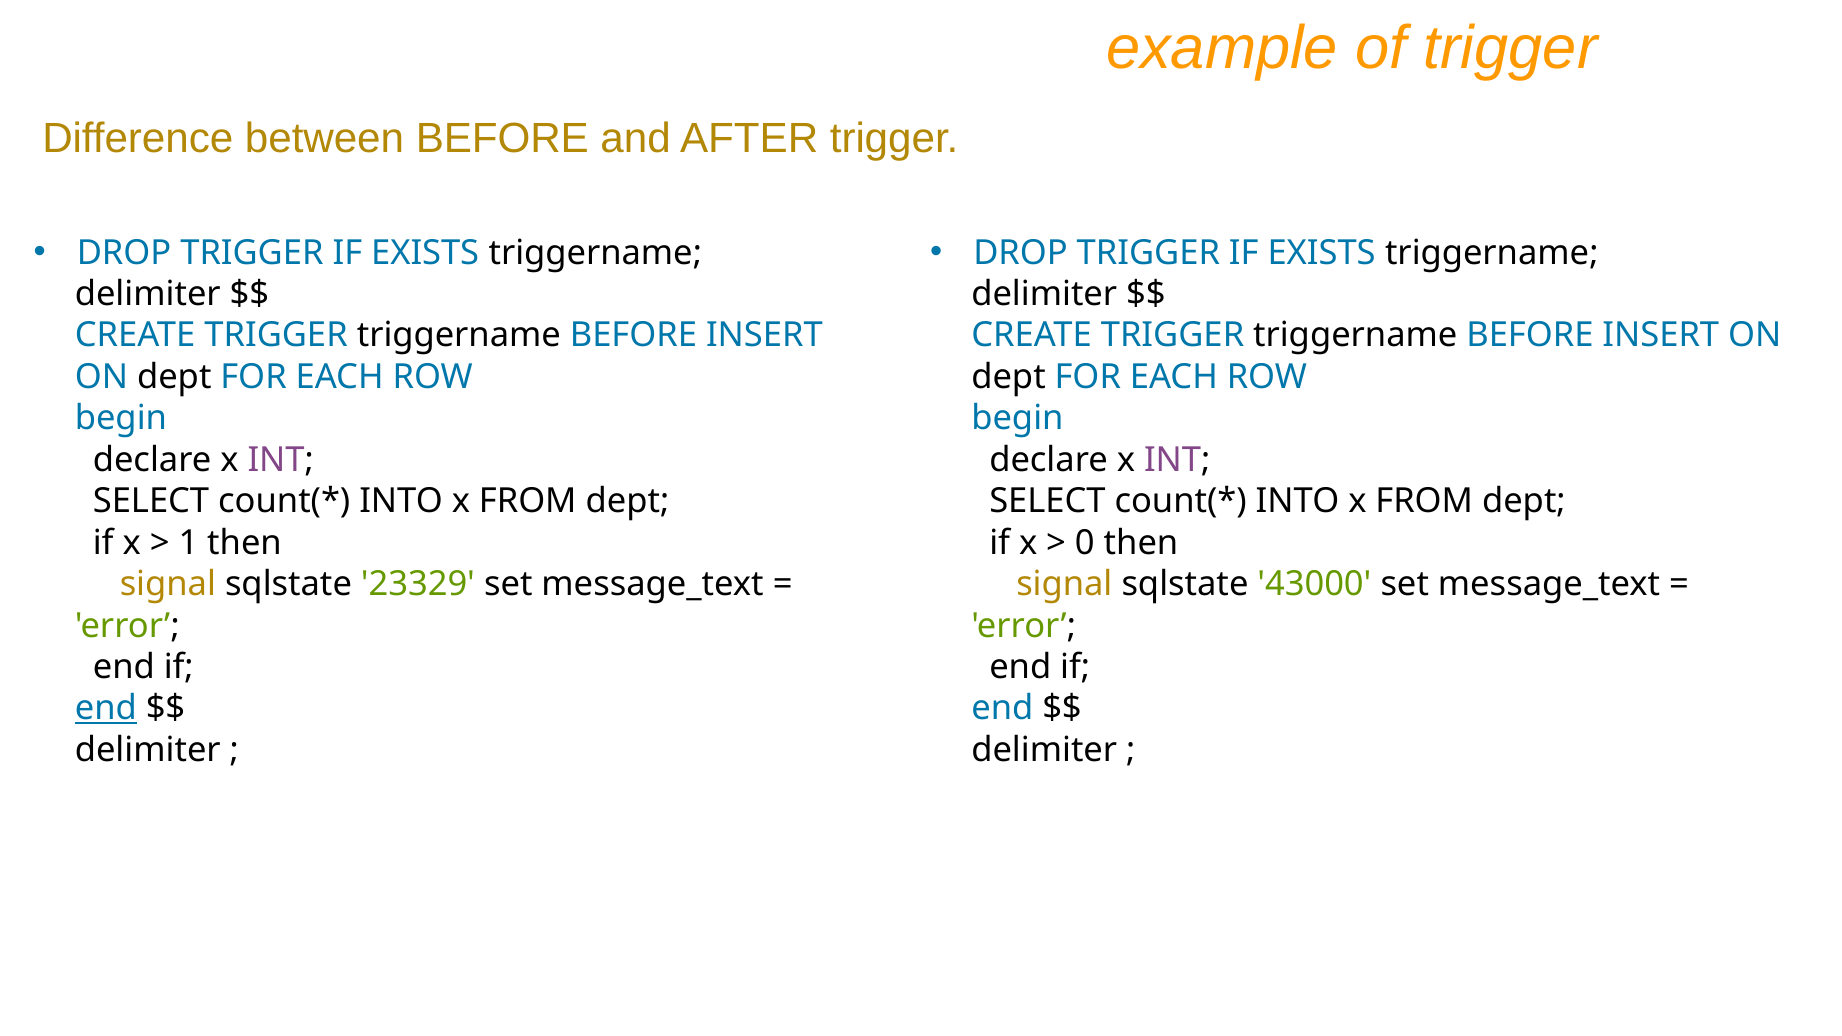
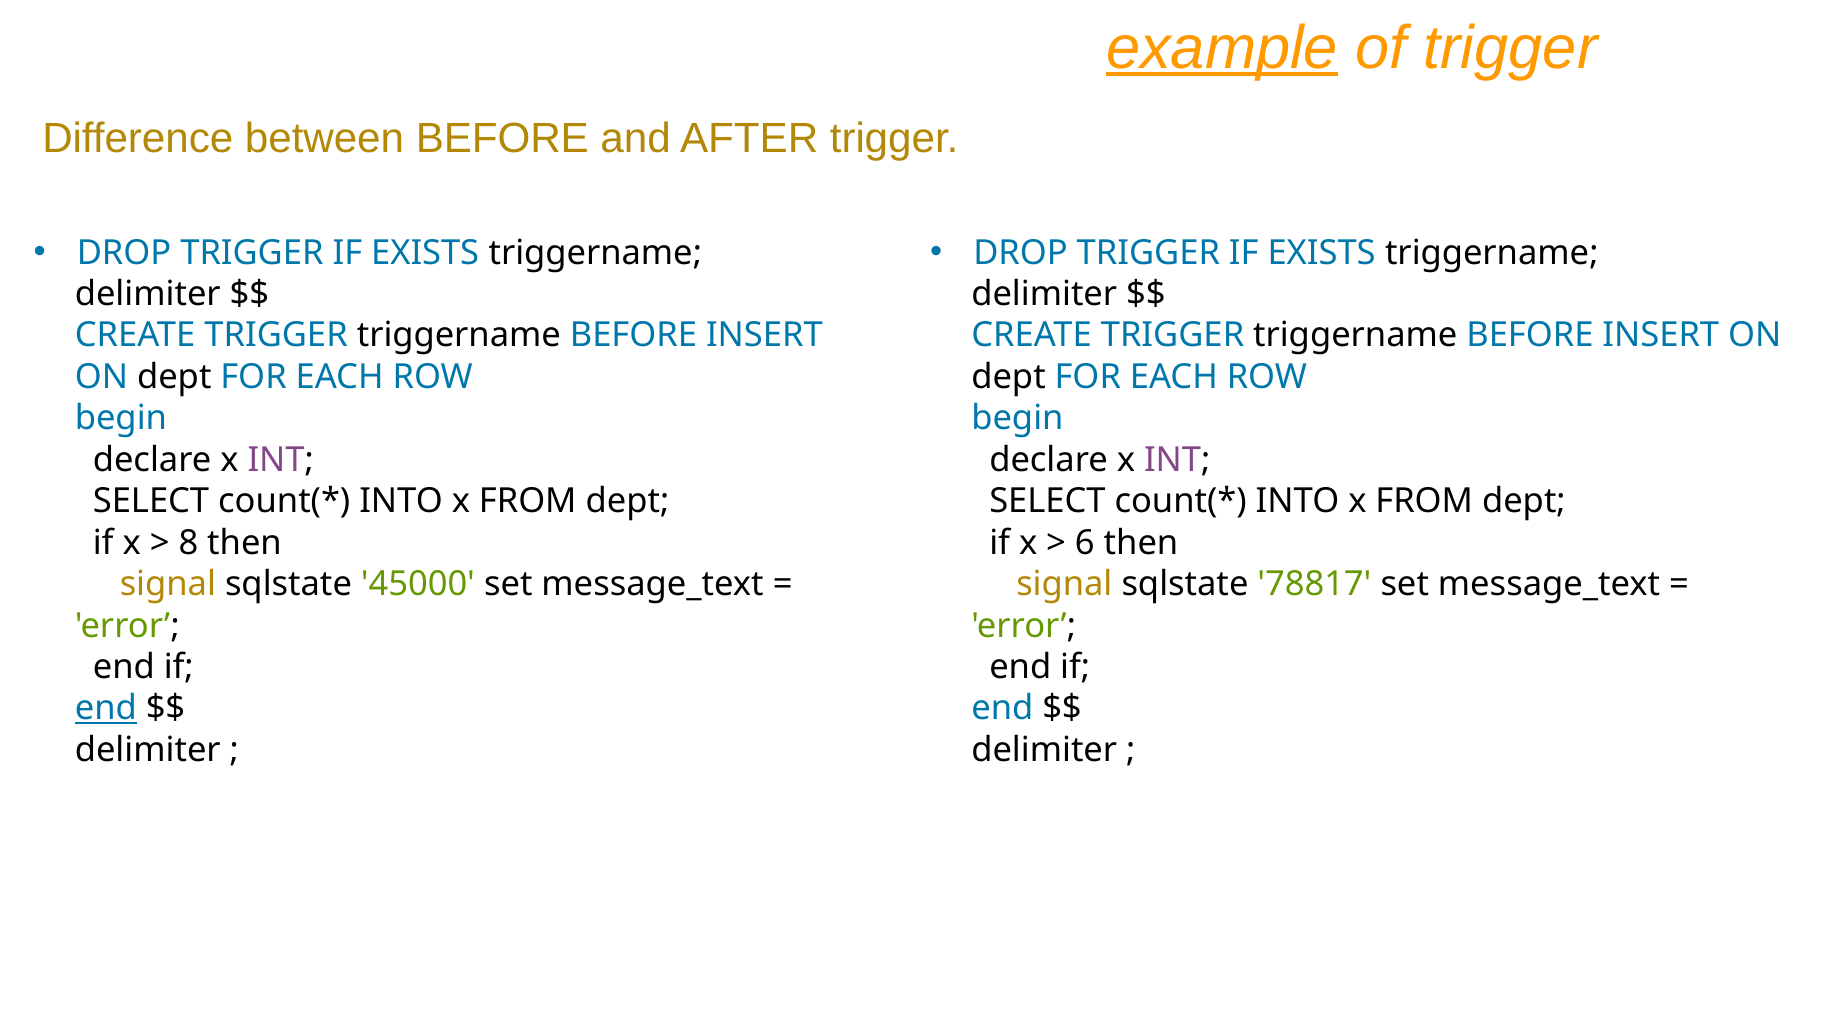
example underline: none -> present
1: 1 -> 8
0: 0 -> 6
23329: 23329 -> 45000
43000: 43000 -> 78817
